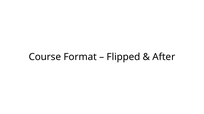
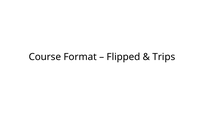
After: After -> Trips
